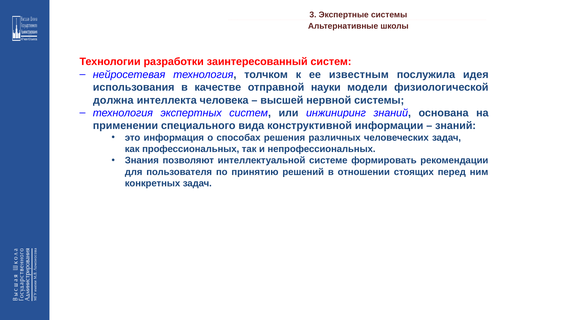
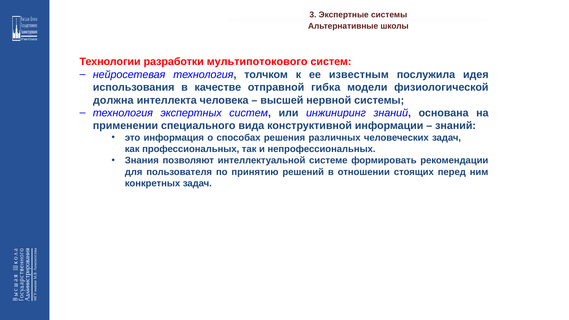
заинтересованный: заинтересованный -> мультипотокового
науки: науки -> гибка
